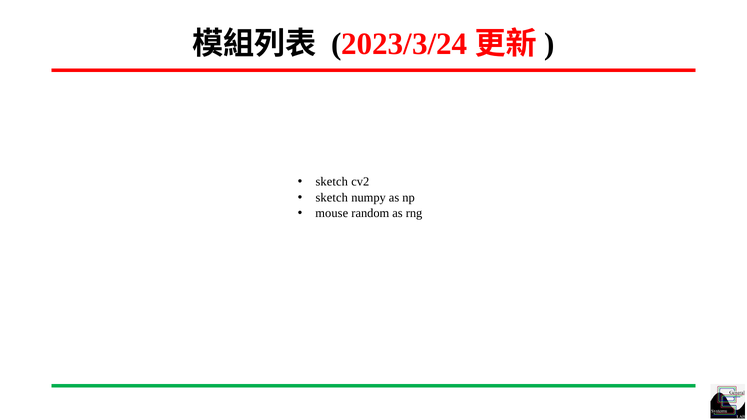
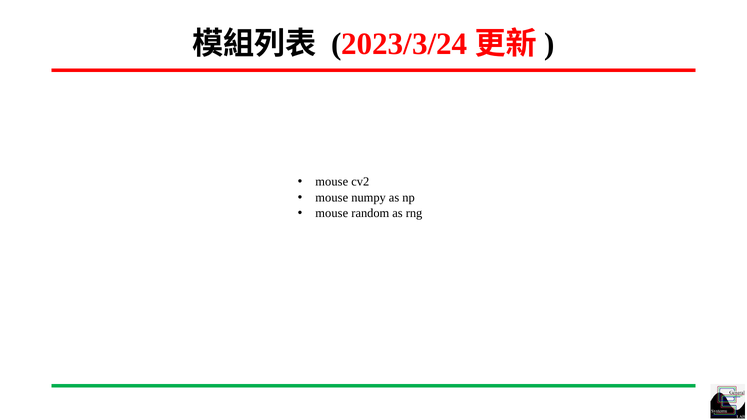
sketch at (332, 182): sketch -> mouse
sketch at (332, 198): sketch -> mouse
